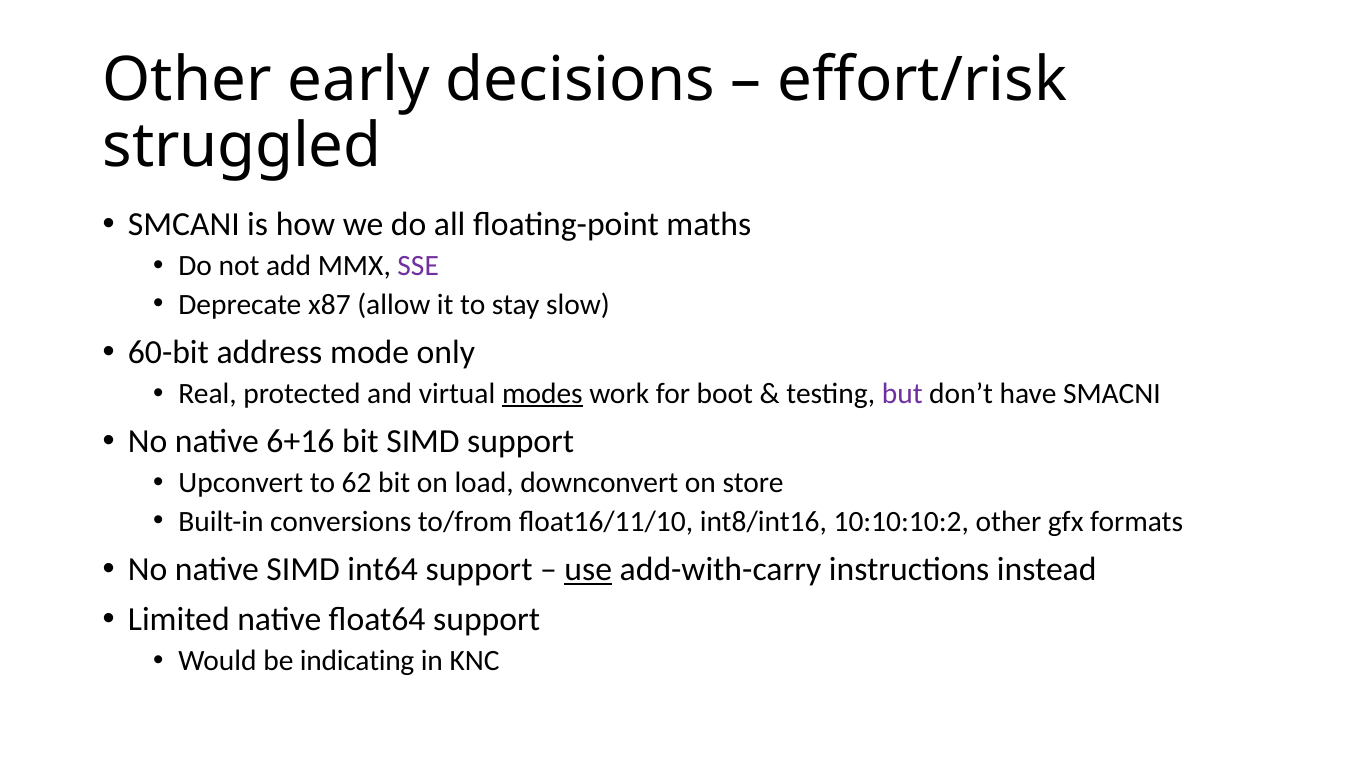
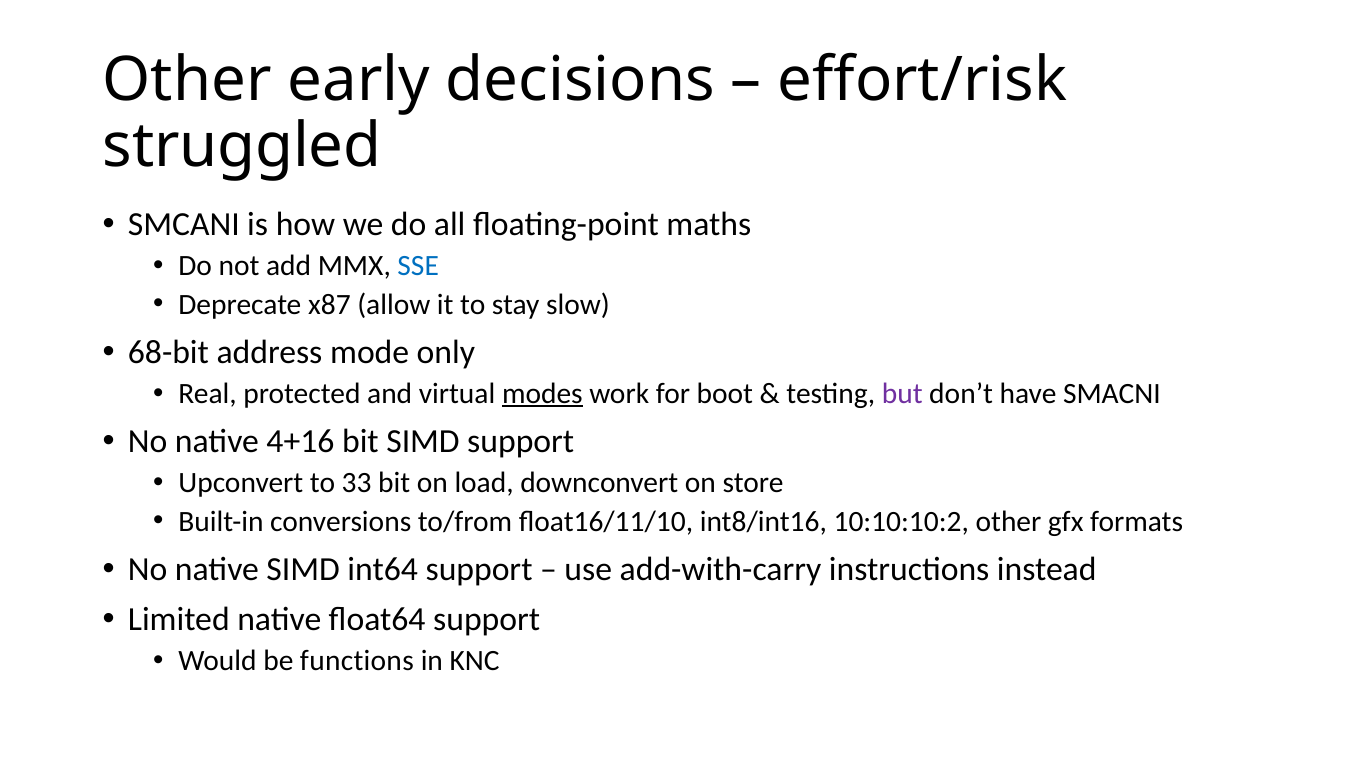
SSE colour: purple -> blue
60-bit: 60-bit -> 68-bit
6+16: 6+16 -> 4+16
62: 62 -> 33
use underline: present -> none
indicating: indicating -> functions
